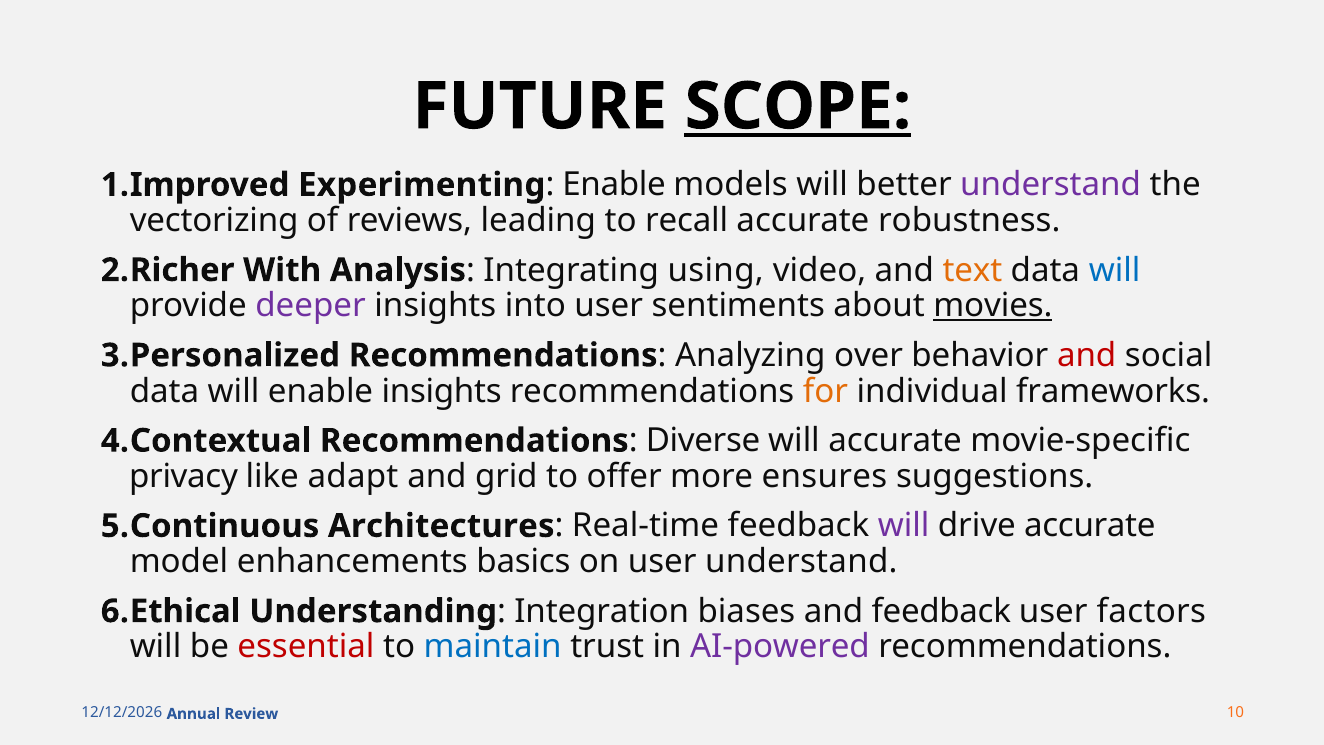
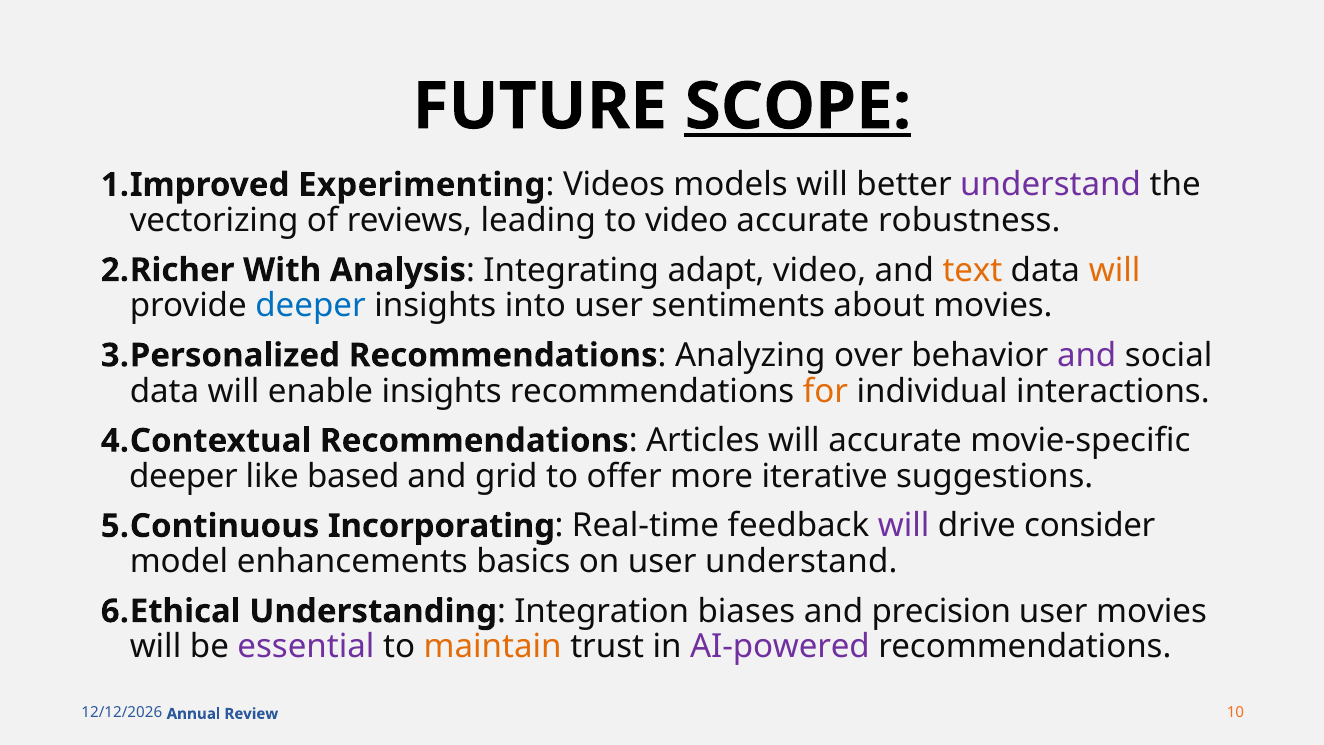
Enable at (614, 185): Enable -> Videos
to recall: recall -> video
using: using -> adapt
will at (1115, 270) colour: blue -> orange
deeper at (311, 306) colour: purple -> blue
movies at (993, 306) underline: present -> none
and at (1087, 355) colour: red -> purple
frameworks: frameworks -> interactions
Diverse: Diverse -> Articles
privacy at (184, 476): privacy -> deeper
adapt: adapt -> based
ensures: ensures -> iterative
Architectures: Architectures -> Incorporating
drive accurate: accurate -> consider
and feedback: feedback -> precision
user factors: factors -> movies
essential colour: red -> purple
maintain colour: blue -> orange
